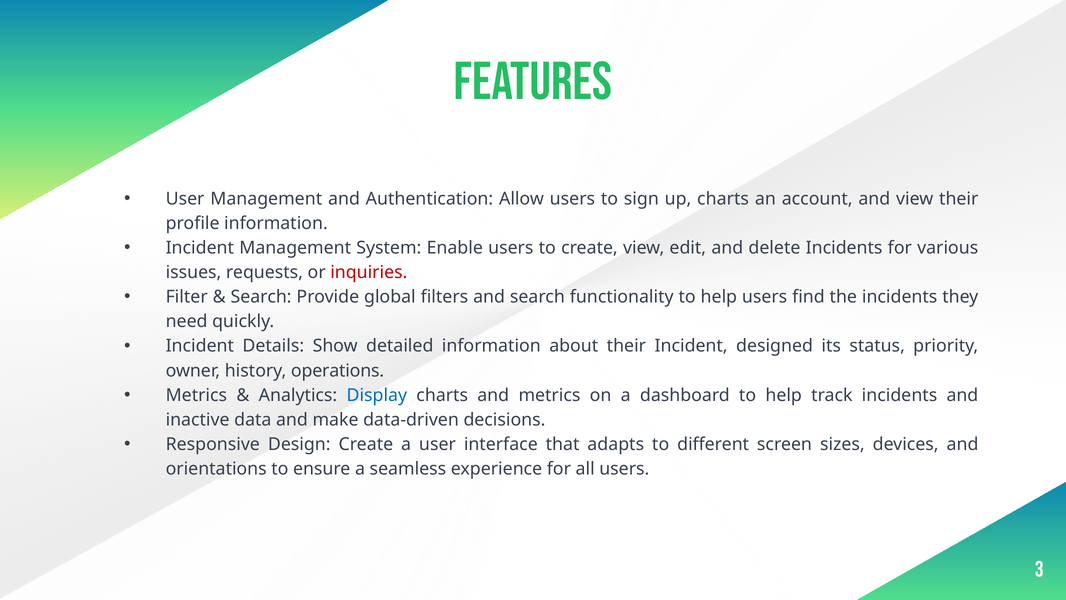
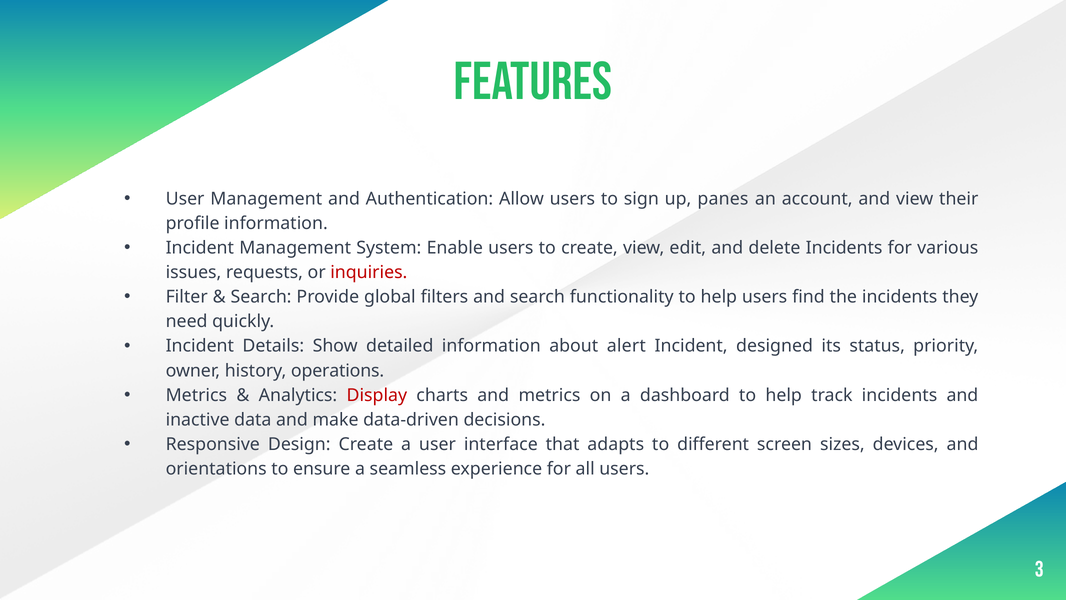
up charts: charts -> panes
about their: their -> alert
Display colour: blue -> red
